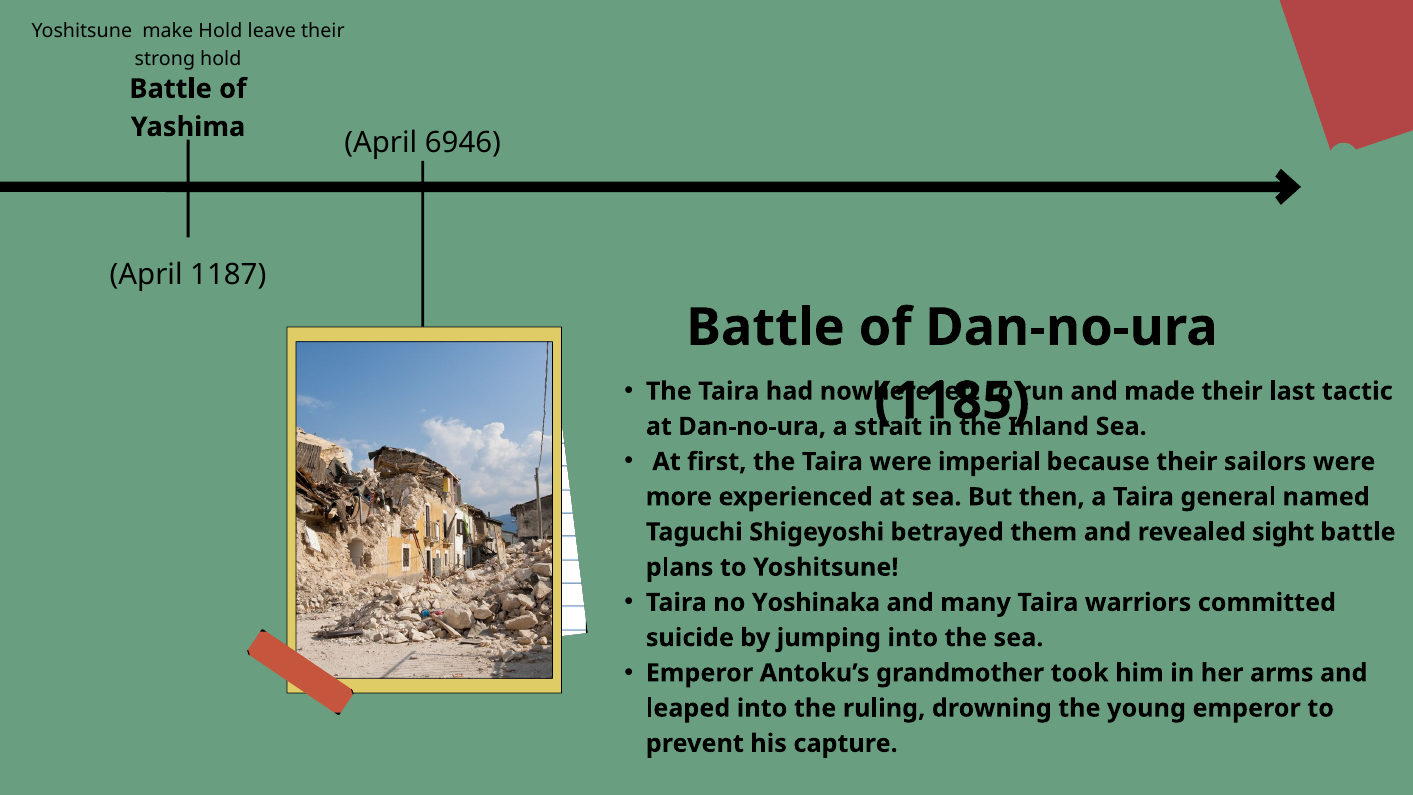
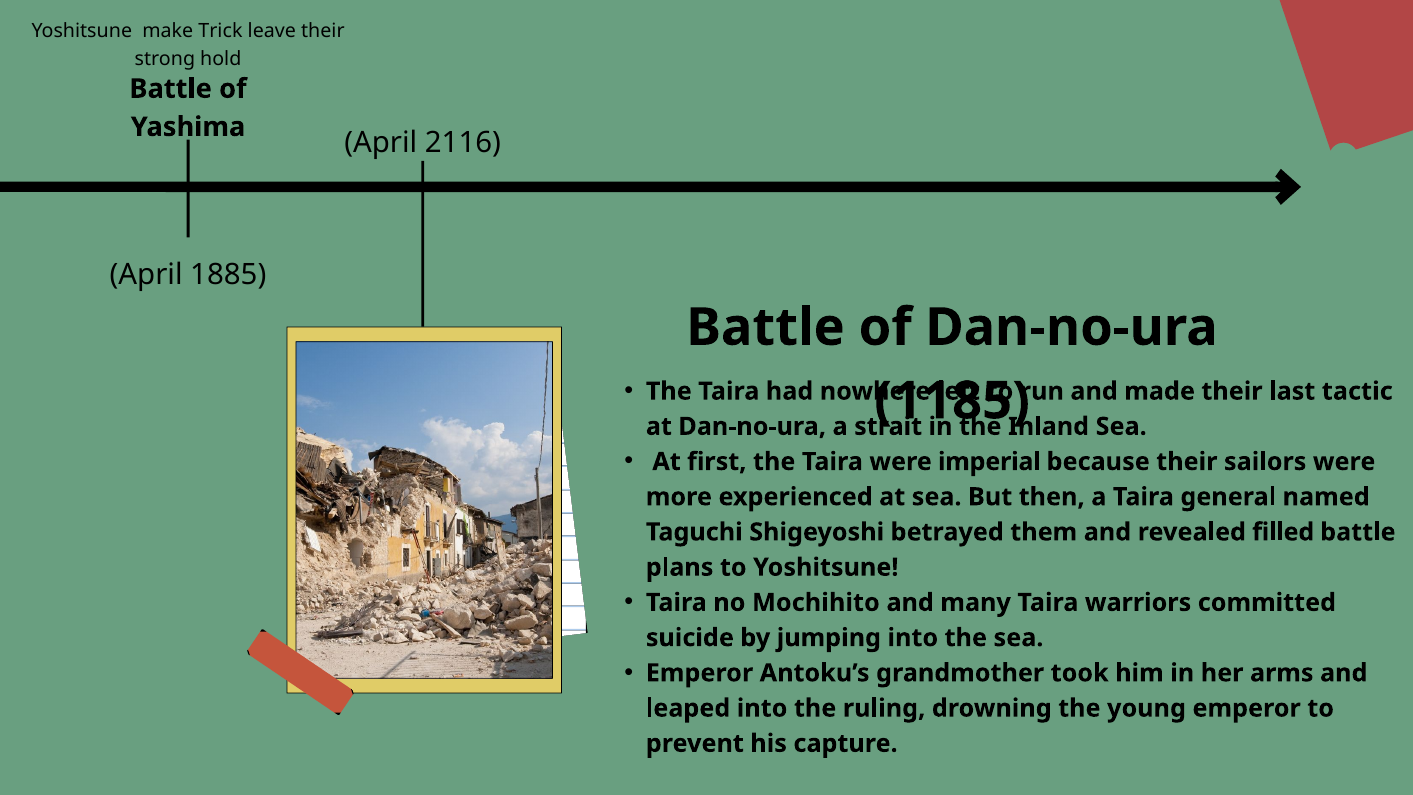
make Hold: Hold -> Trick
6946: 6946 -> 2116
1187: 1187 -> 1885
sight: sight -> filled
Yoshinaka: Yoshinaka -> Mochihito
